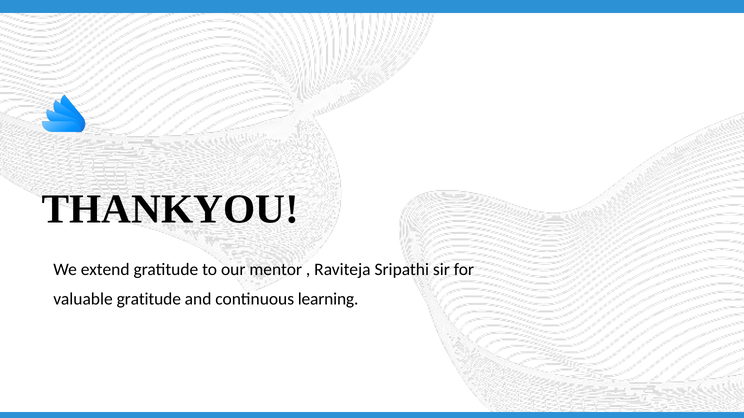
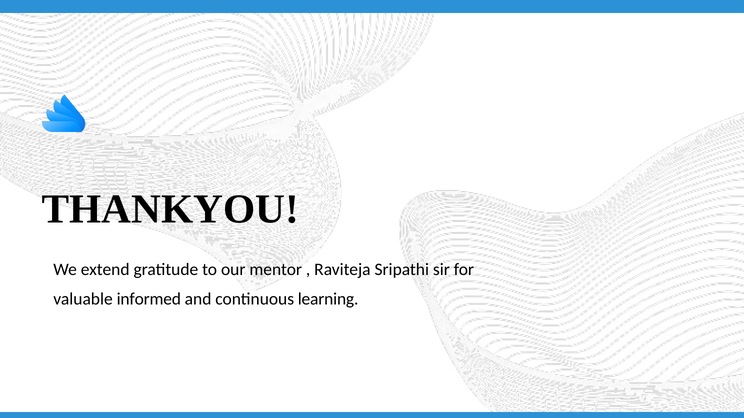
valuable gratitude: gratitude -> informed
